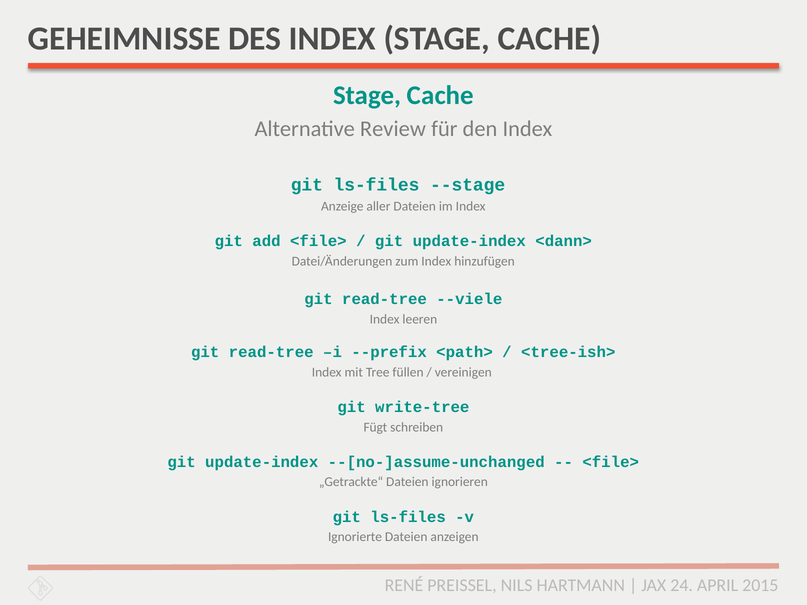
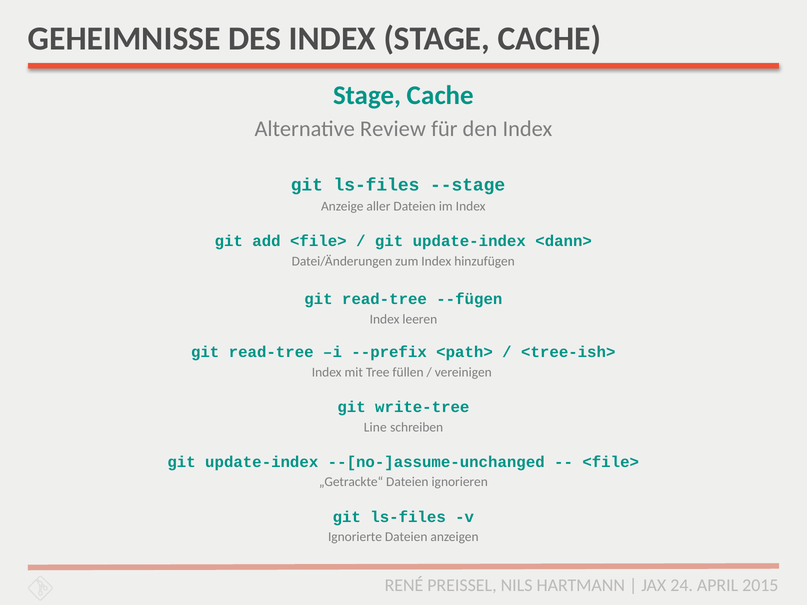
--viele: --viele -> --fügen
Fügt: Fügt -> Line
